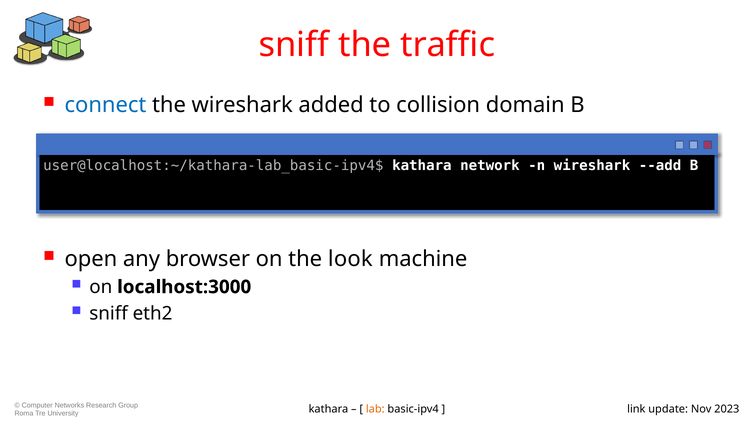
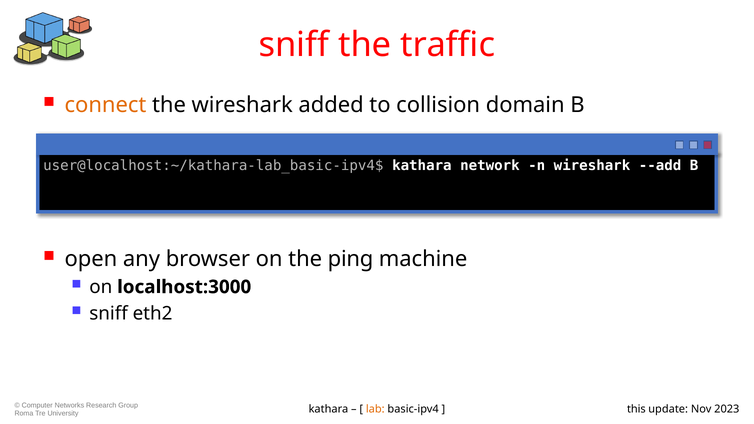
connect colour: blue -> orange
look: look -> ping
link: link -> this
